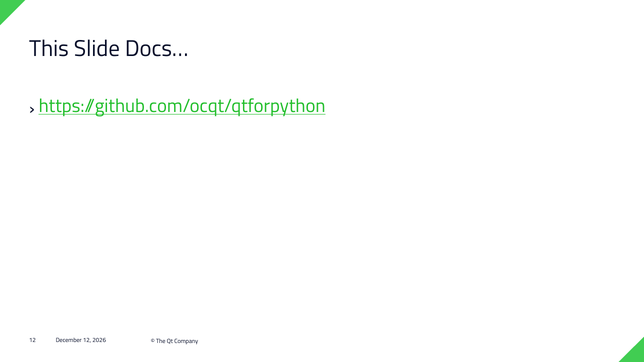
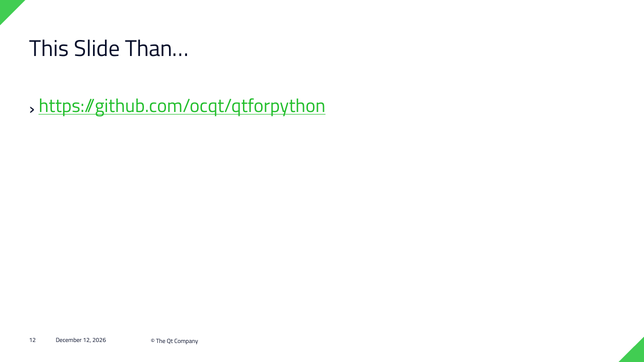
Docs…: Docs… -> Than…
